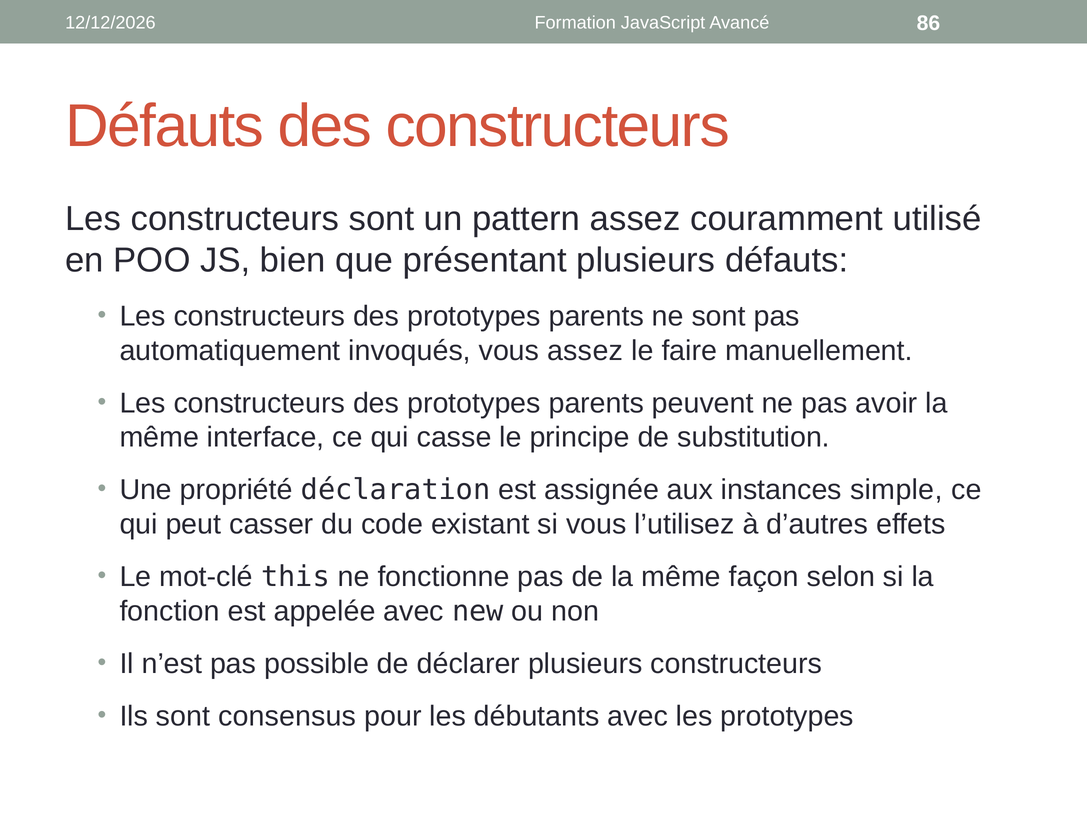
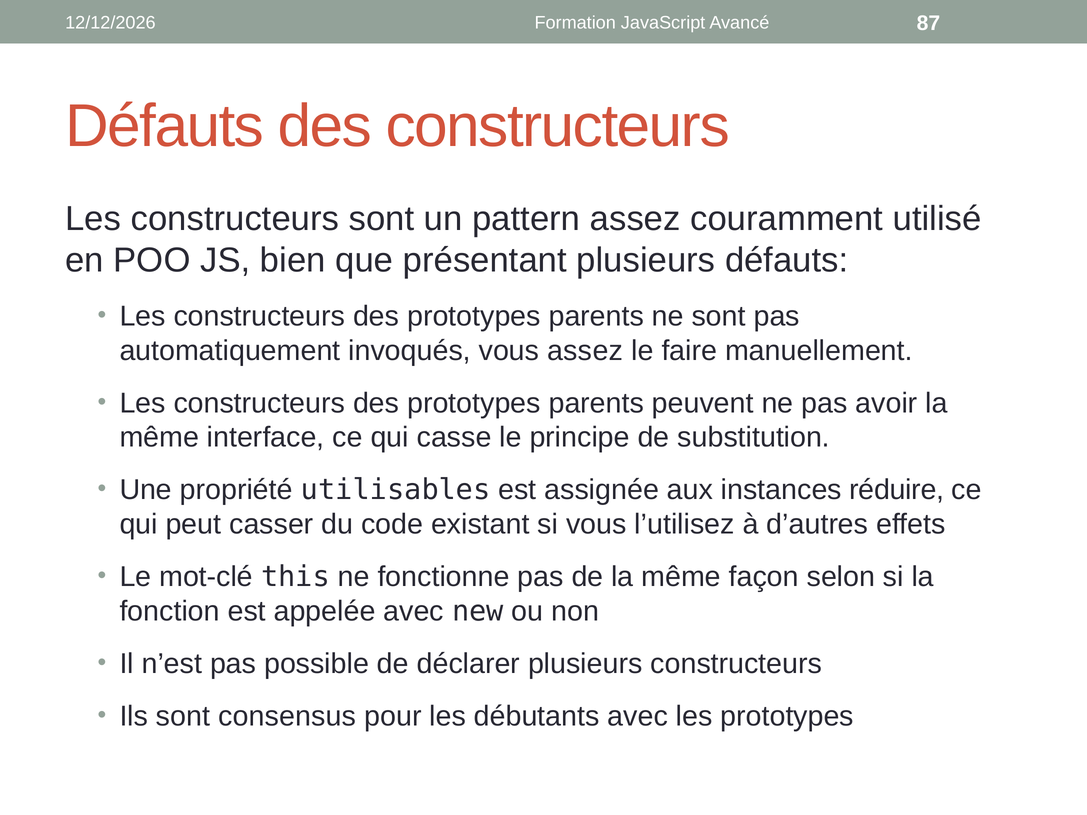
86: 86 -> 87
déclaration: déclaration -> utilisables
simple: simple -> réduire
